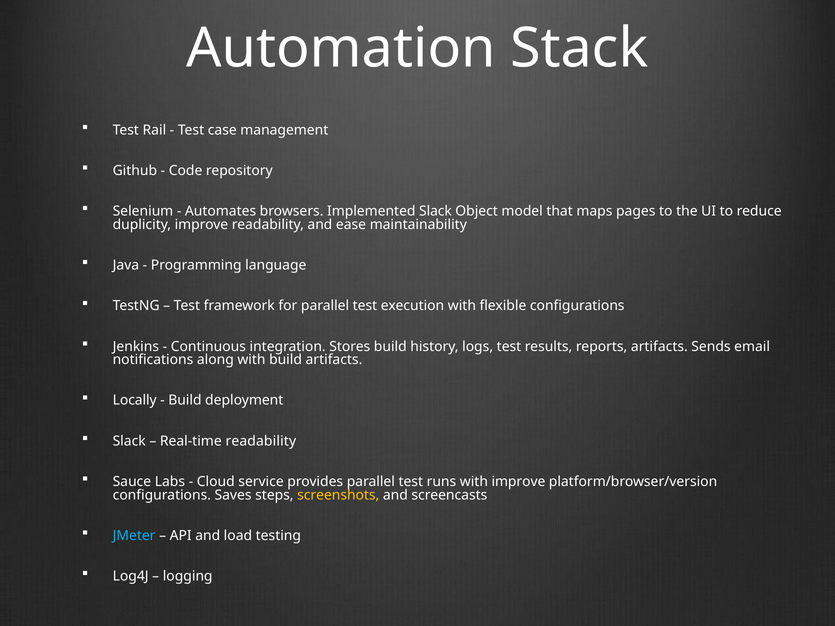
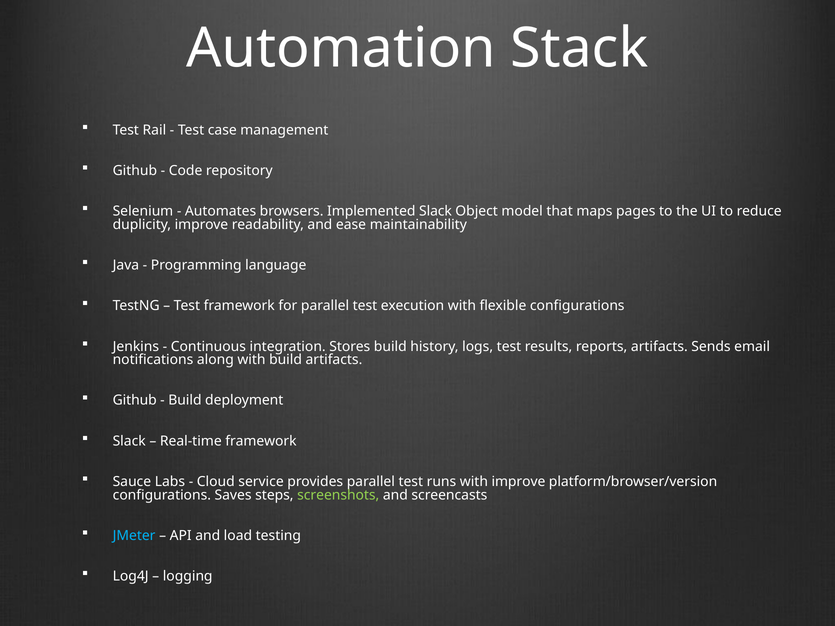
Locally at (135, 401): Locally -> Github
Real-time readability: readability -> framework
screenshots colour: yellow -> light green
